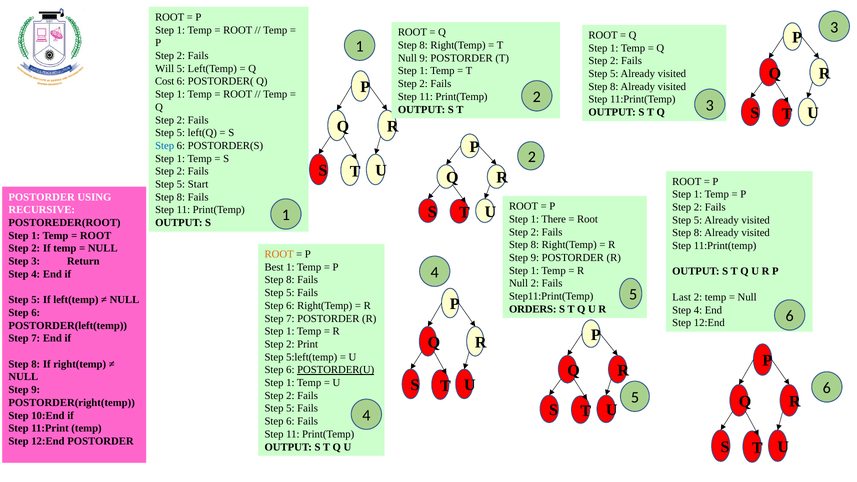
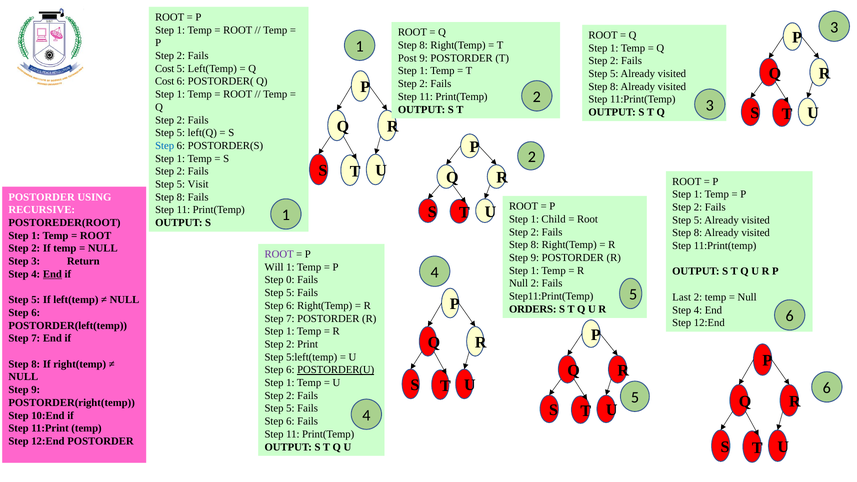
Null at (407, 58): Null -> Post
Will at (165, 69): Will -> Cost
Start: Start -> Visit
There: There -> Child
ROOT at (279, 254) colour: orange -> purple
Best: Best -> Will
End at (52, 274) underline: none -> present
8 at (290, 280): 8 -> 0
